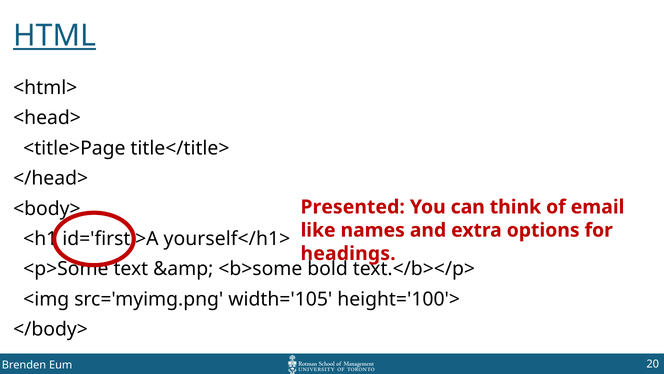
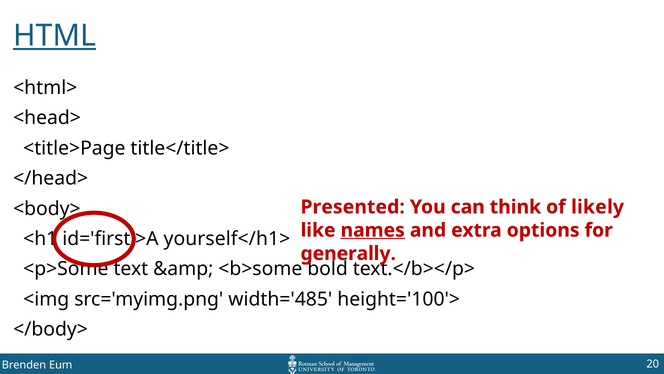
email: email -> likely
names underline: none -> present
headings: headings -> generally
width='105: width='105 -> width='485
